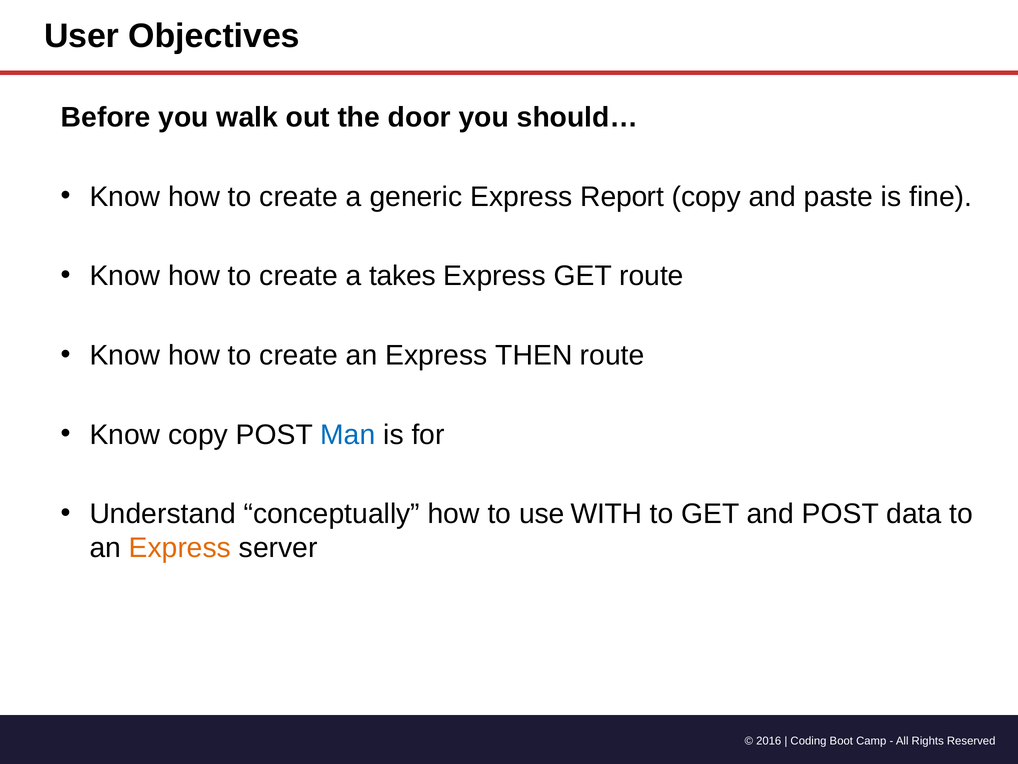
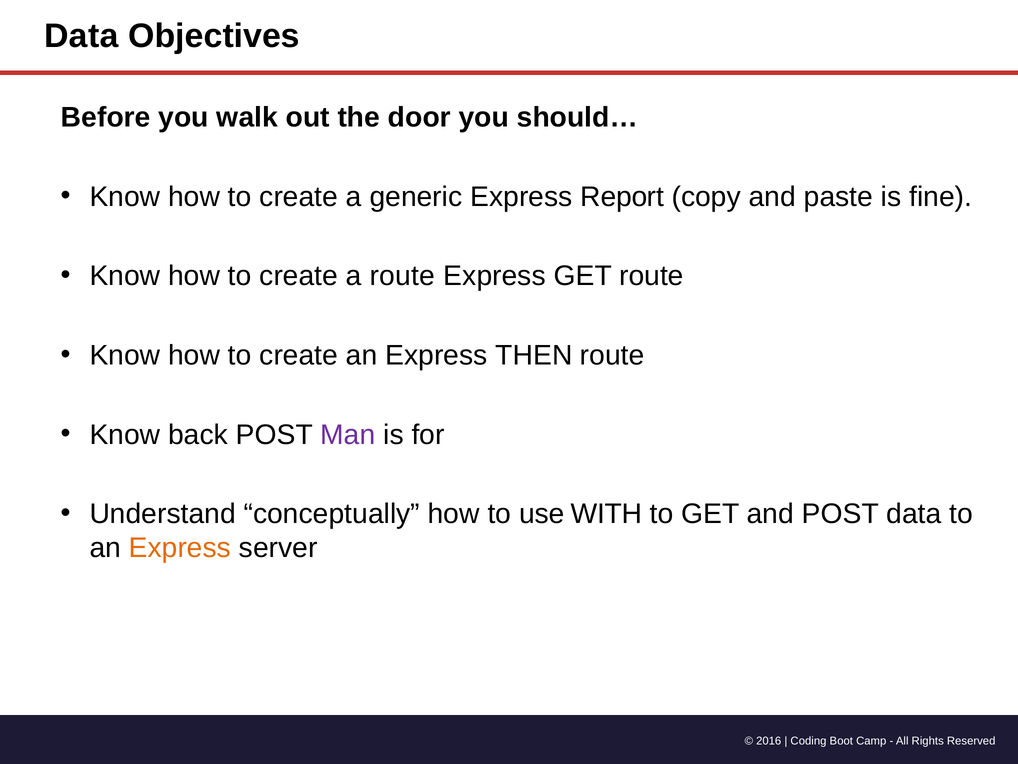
User at (82, 36): User -> Data
a takes: takes -> route
Know copy: copy -> back
Man colour: blue -> purple
